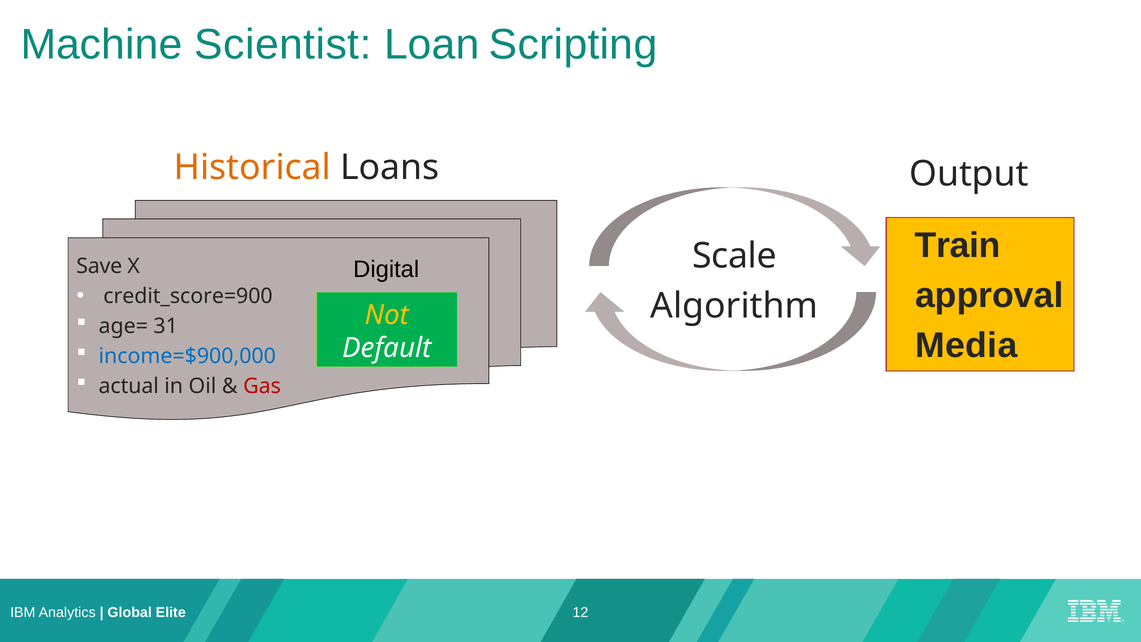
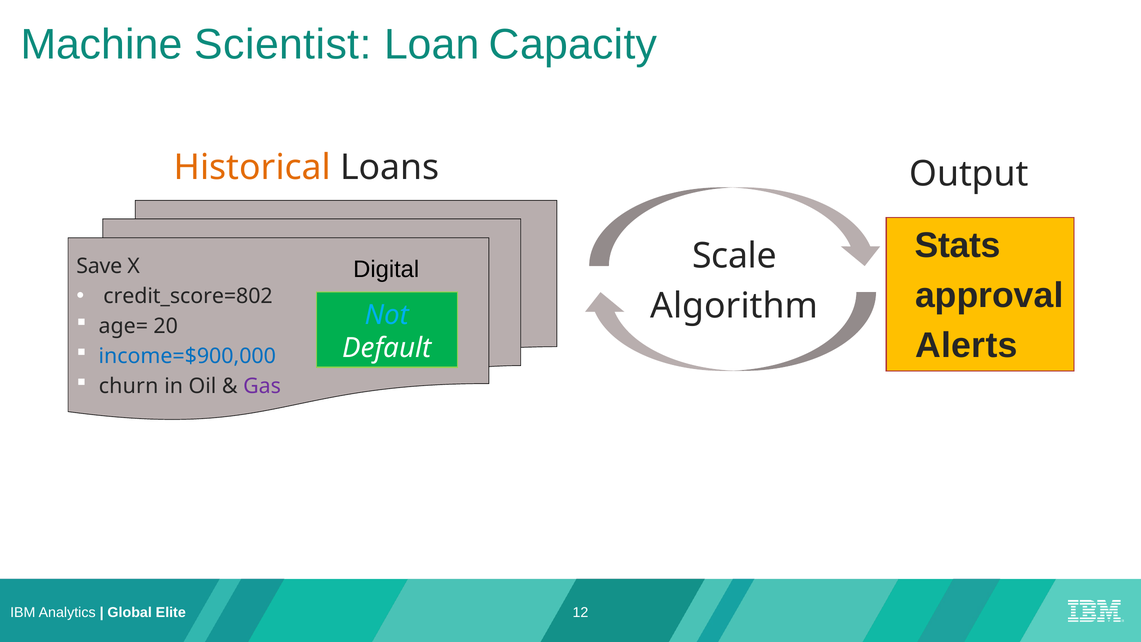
Scripting: Scripting -> Capacity
Train: Train -> Stats
credit_score=900: credit_score=900 -> credit_score=802
Not colour: yellow -> light blue
31: 31 -> 20
Media: Media -> Alerts
actual: actual -> churn
Gas colour: red -> purple
